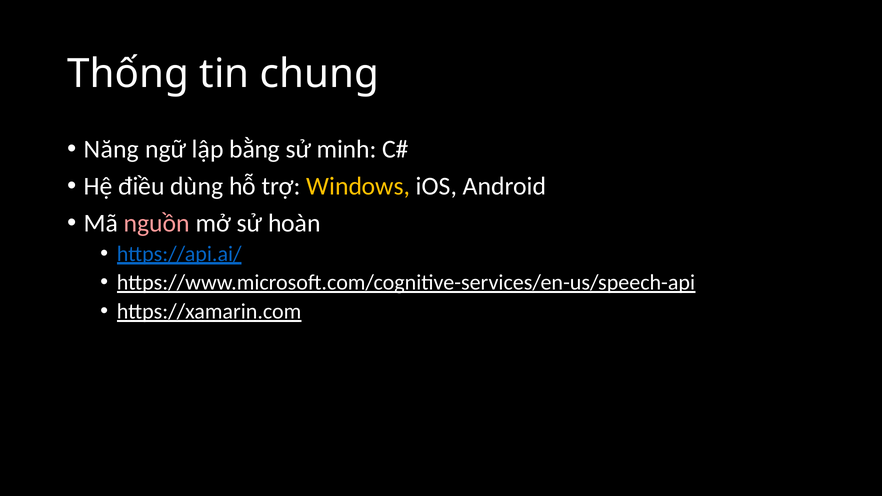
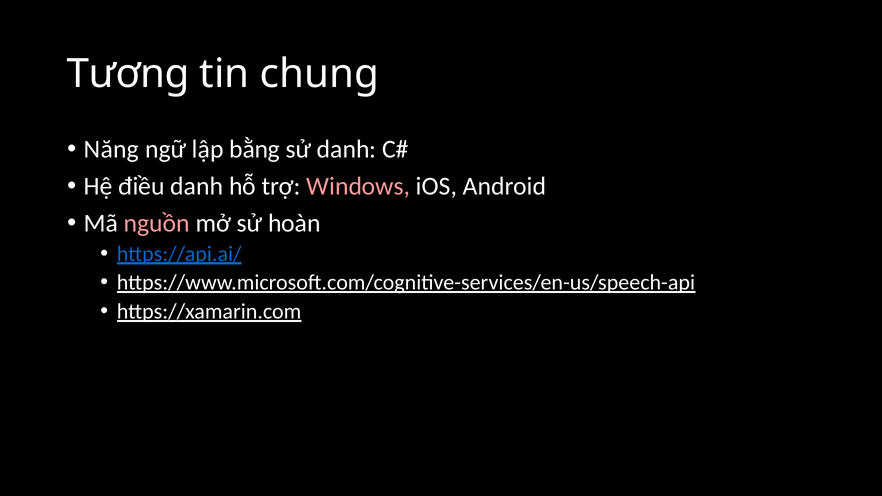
Thống: Thống -> Tương
sử minh: minh -> danh
điều dùng: dùng -> danh
Windows colour: yellow -> pink
